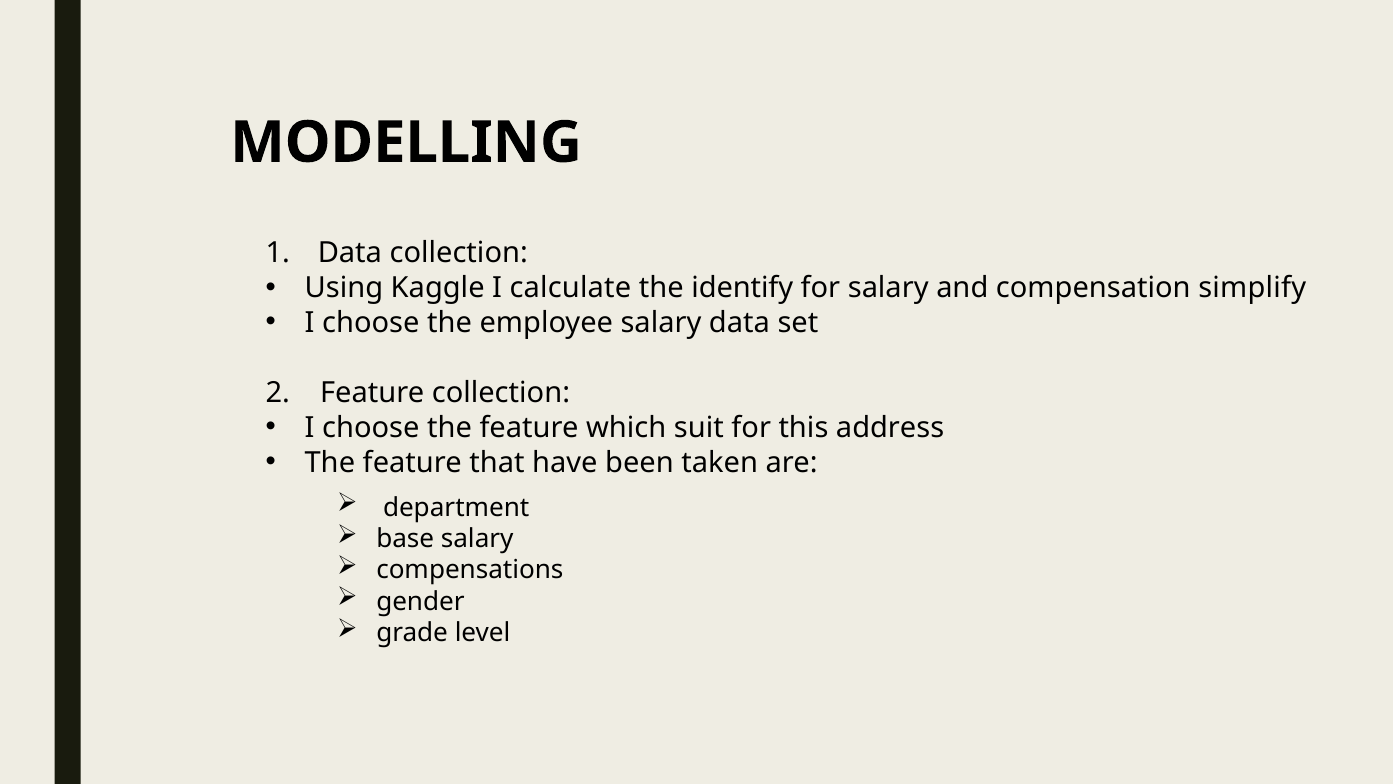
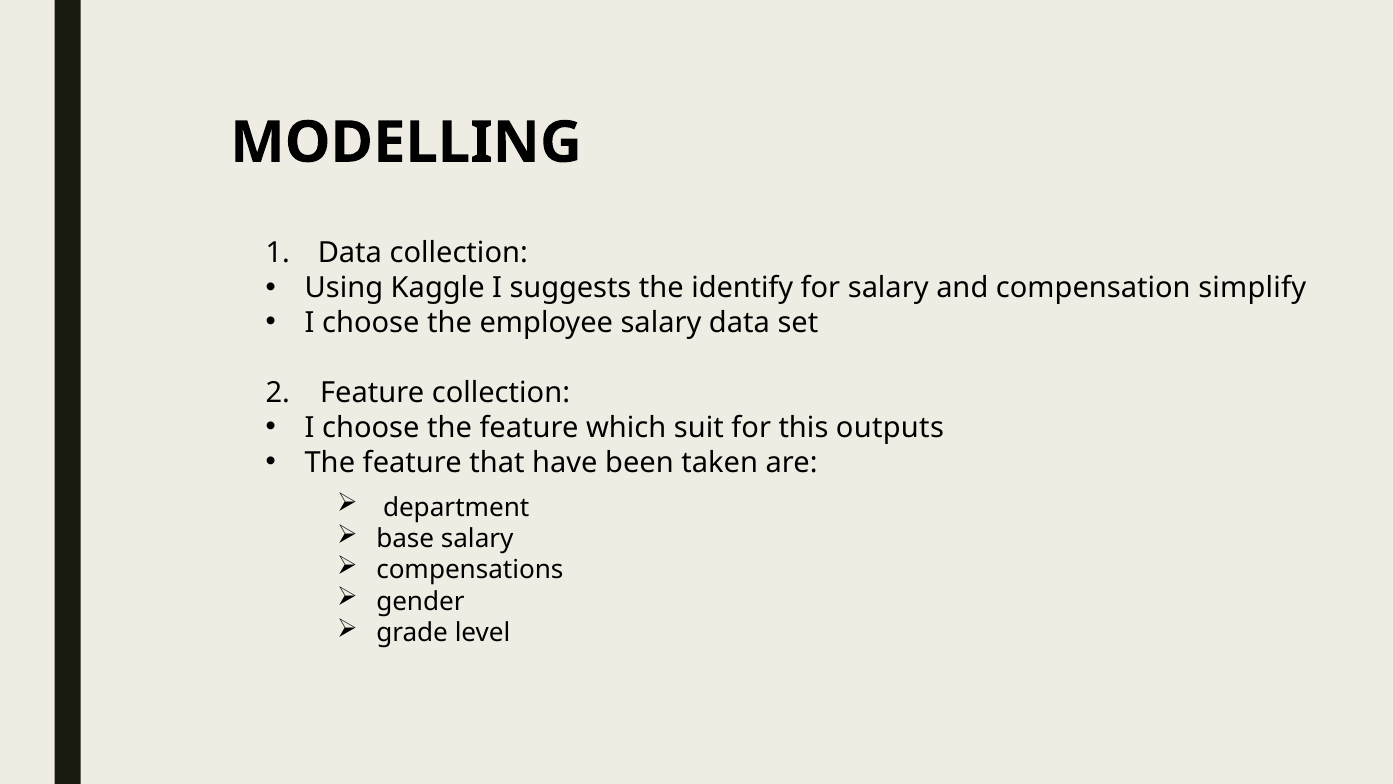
calculate: calculate -> suggests
address: address -> outputs
